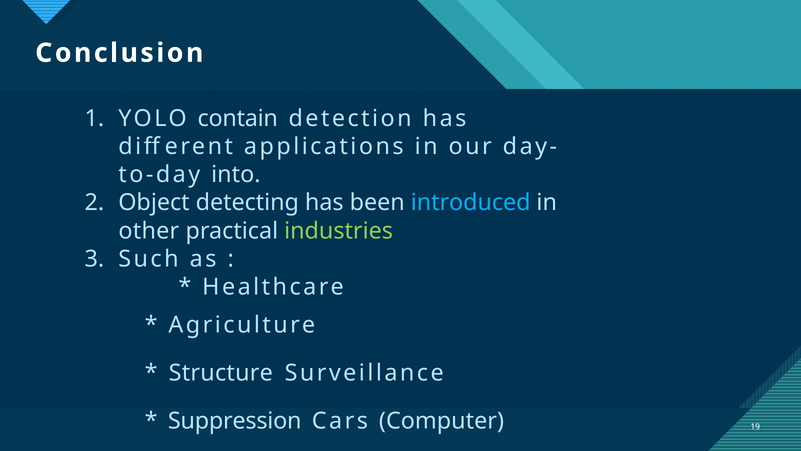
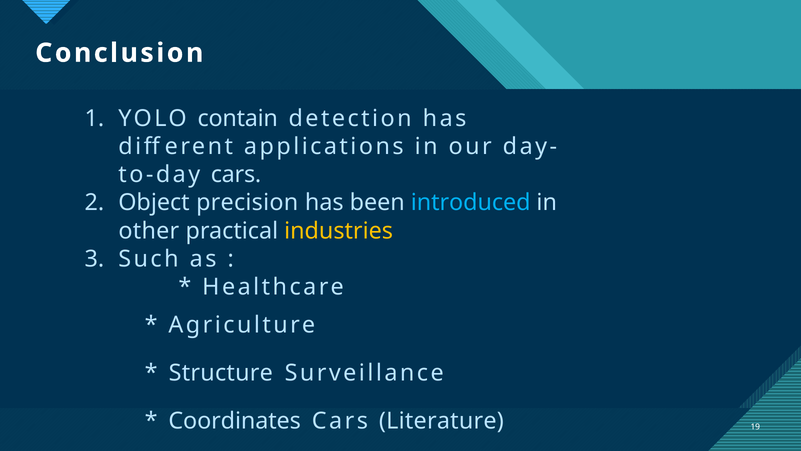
into at (236, 174): into -> cars
detecting: detecting -> precision
industries colour: light green -> yellow
Suppression: Suppression -> Coordinates
Computer: Computer -> Literature
